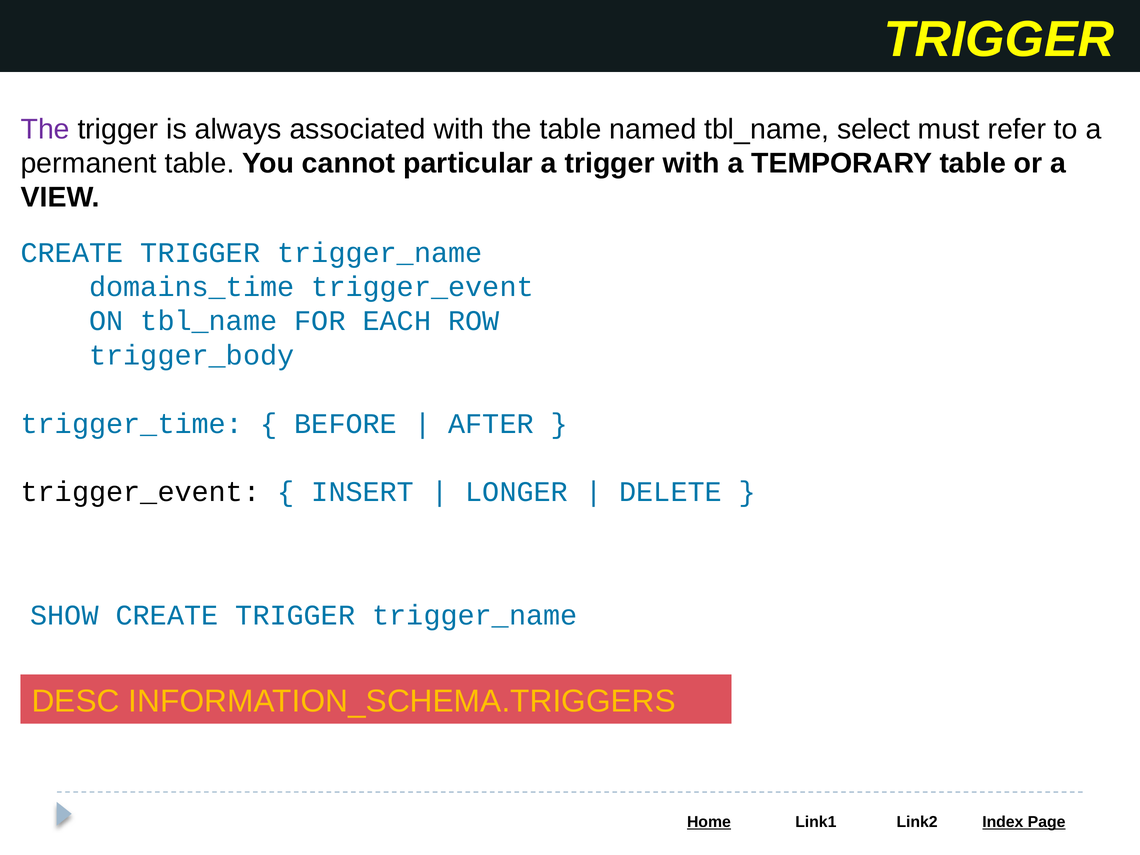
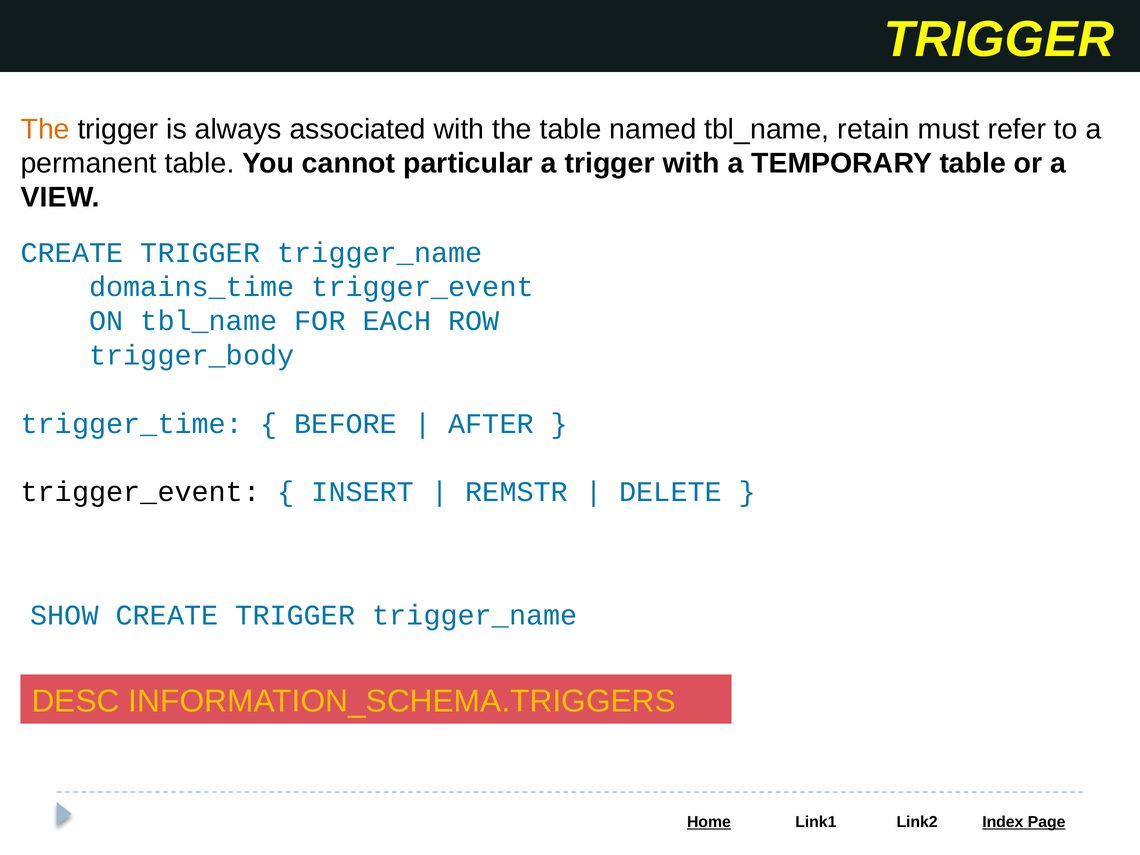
The at (45, 129) colour: purple -> orange
select: select -> retain
LONGER: LONGER -> REMSTR
